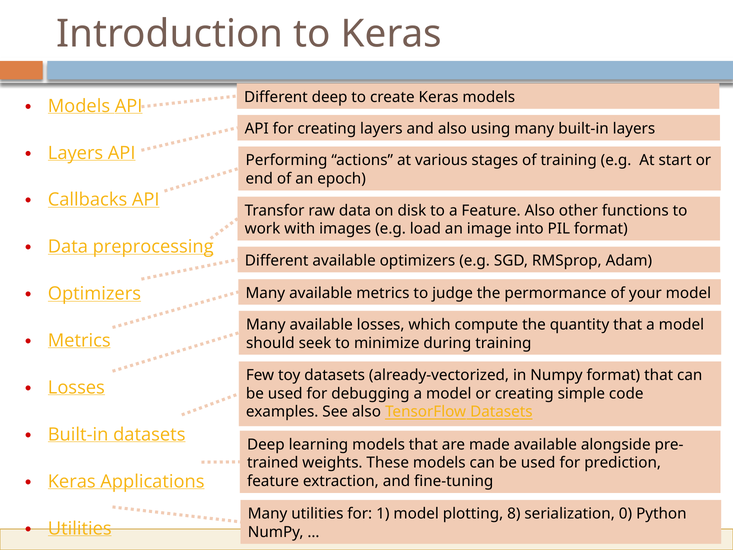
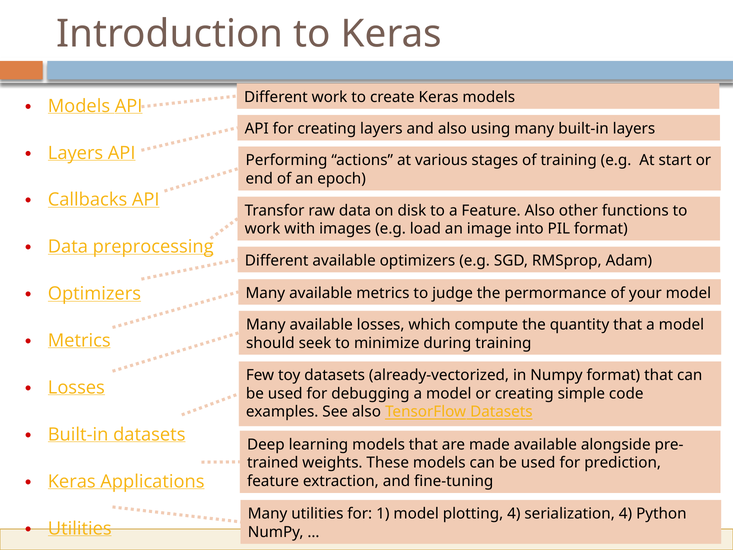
Different deep: deep -> work
plotting 8: 8 -> 4
serialization 0: 0 -> 4
